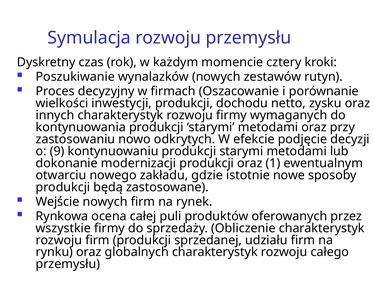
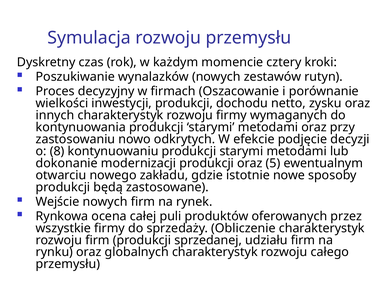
9: 9 -> 8
1: 1 -> 5
